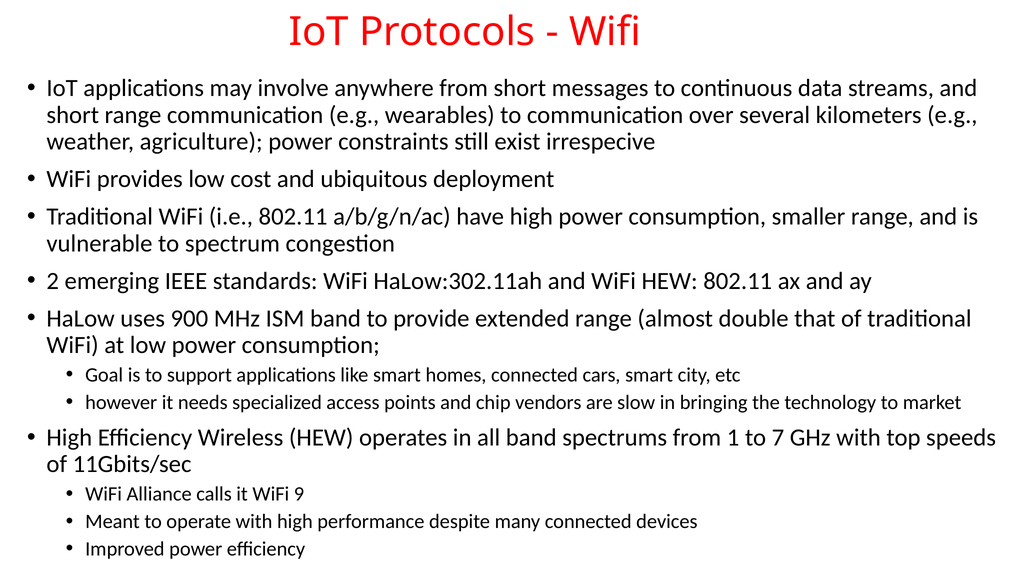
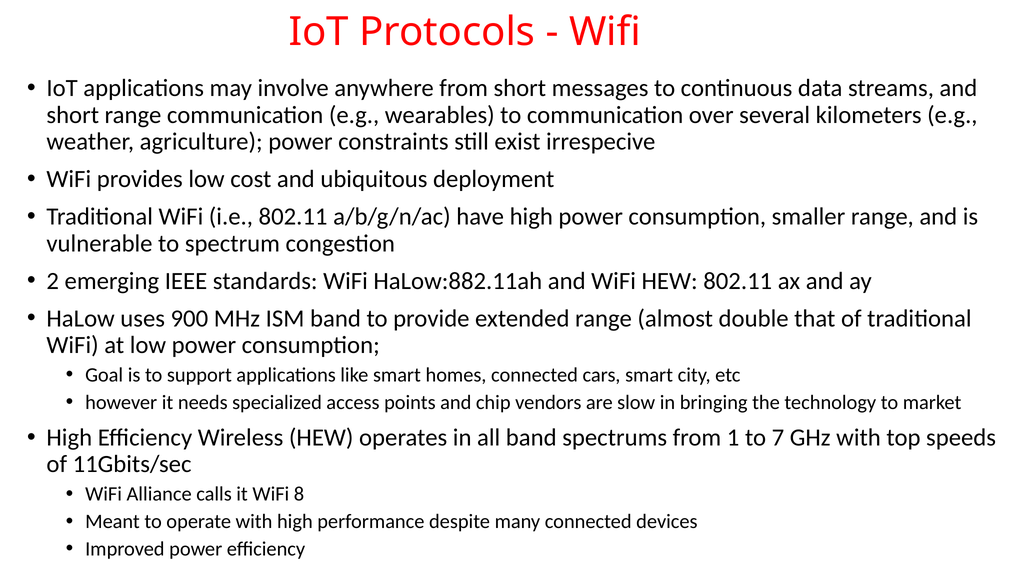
HaLow:302.11ah: HaLow:302.11ah -> HaLow:882.11ah
9: 9 -> 8
